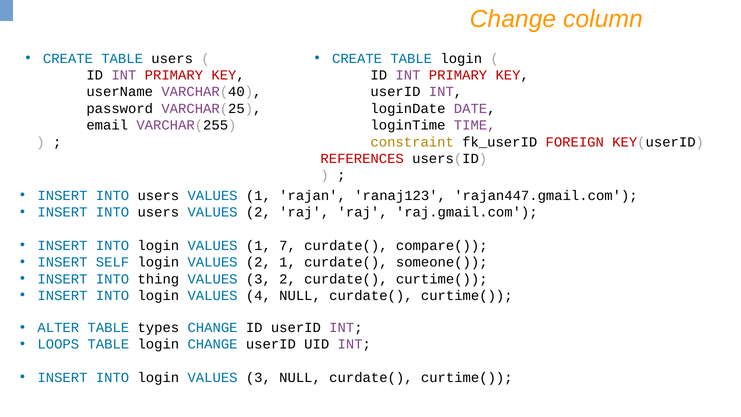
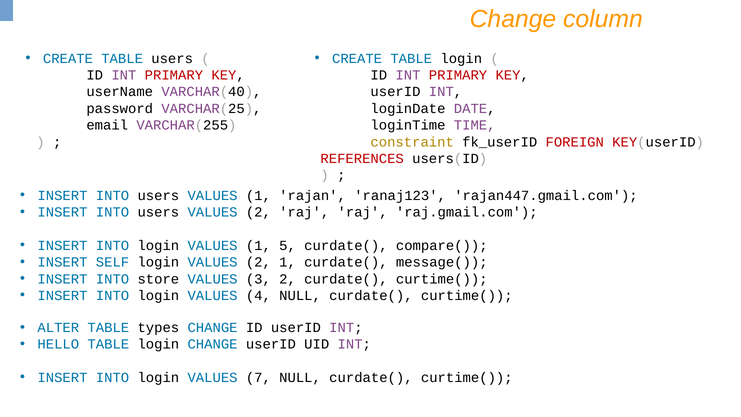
7: 7 -> 5
someone(: someone( -> message(
thing: thing -> store
LOOPS: LOOPS -> HELLO
login VALUES 3: 3 -> 7
